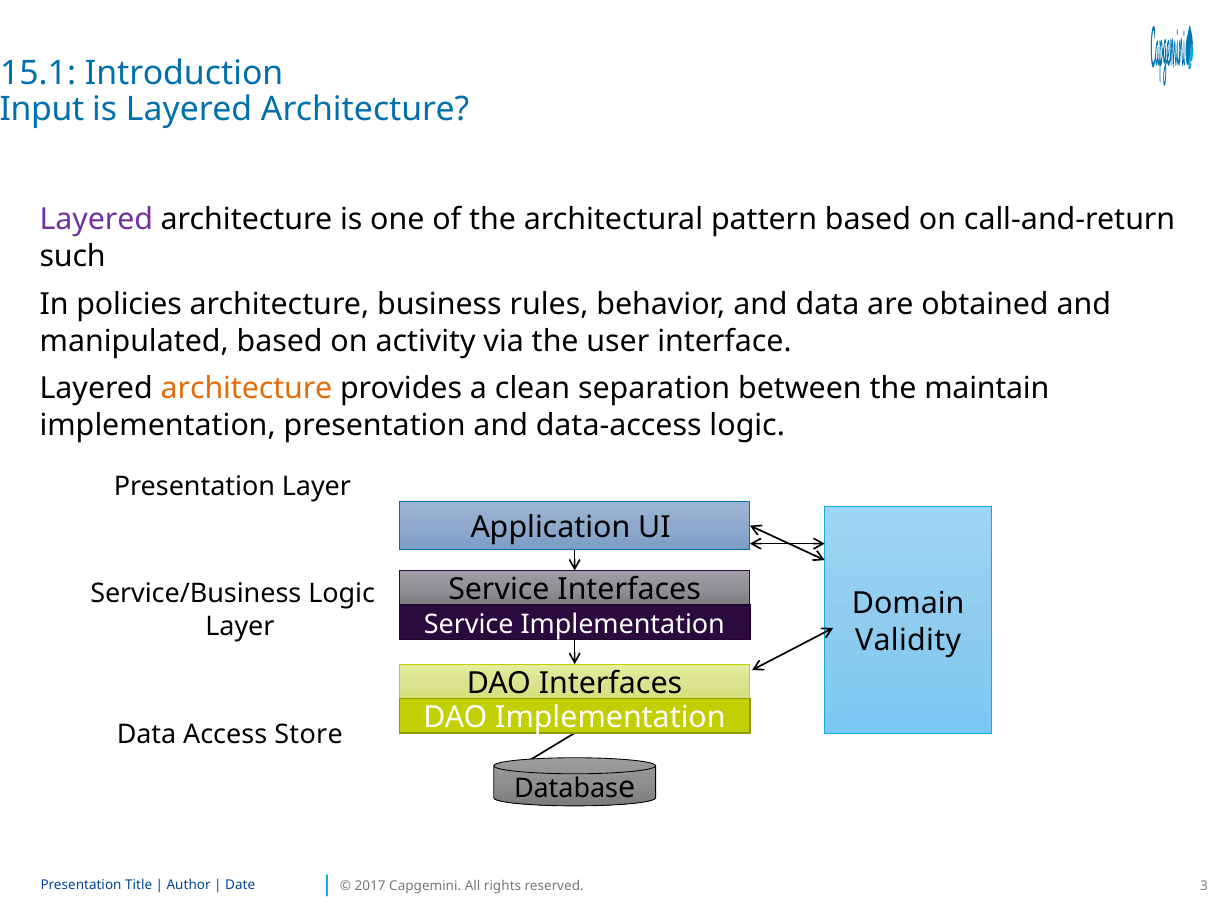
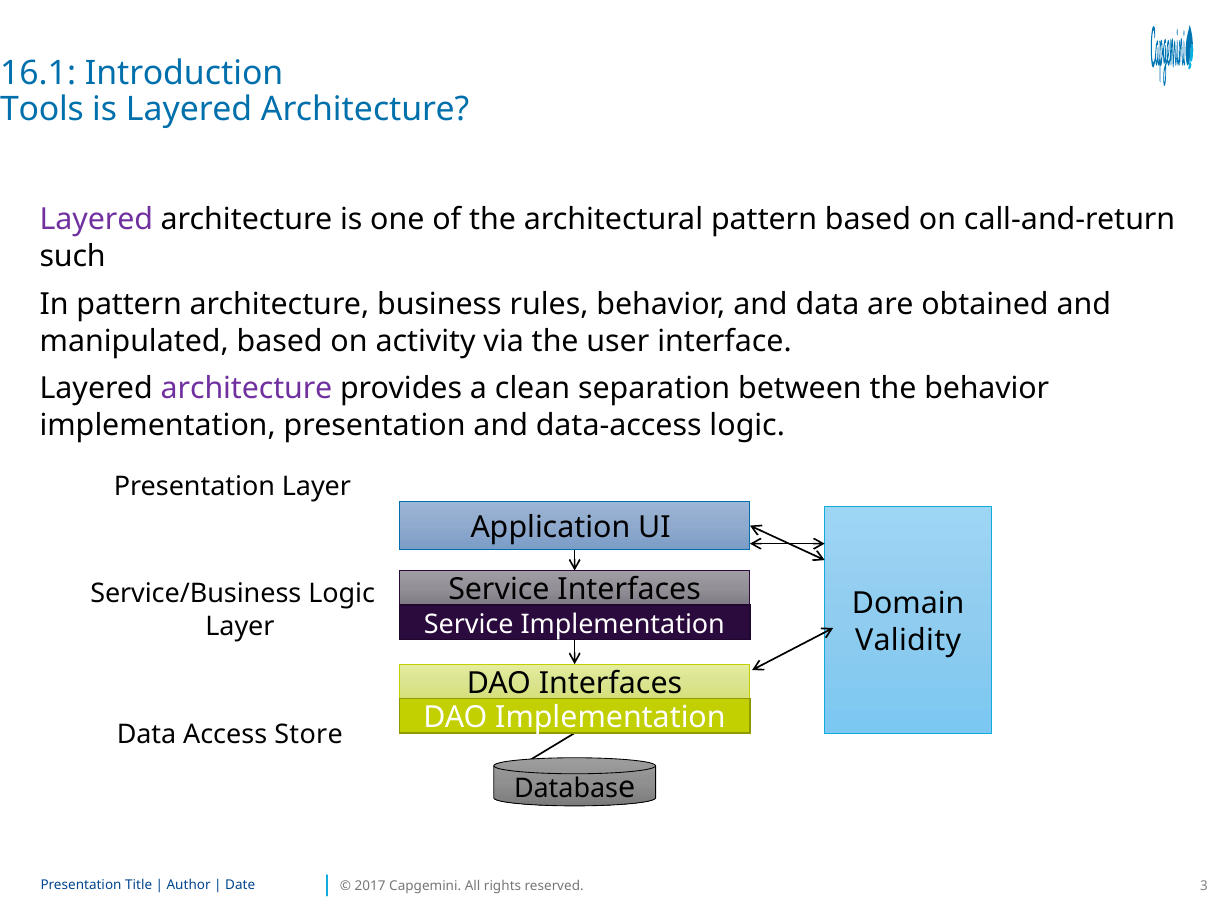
15.1: 15.1 -> 16.1
Input: Input -> Tools
In policies: policies -> pattern
architecture at (247, 388) colour: orange -> purple
the maintain: maintain -> behavior
